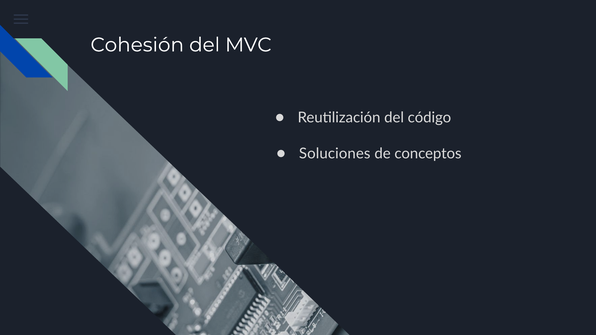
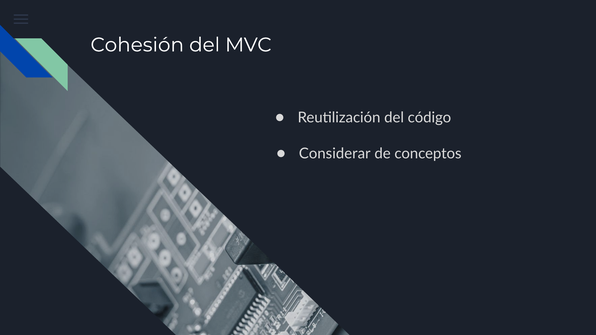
Soluciones: Soluciones -> Considerar
